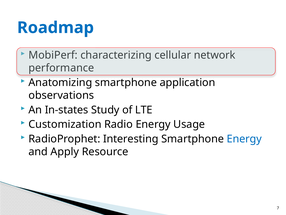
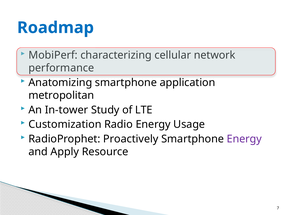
observations: observations -> metropolitan
In-states: In-states -> In-tower
Interesting: Interesting -> Proactively
Energy at (244, 139) colour: blue -> purple
